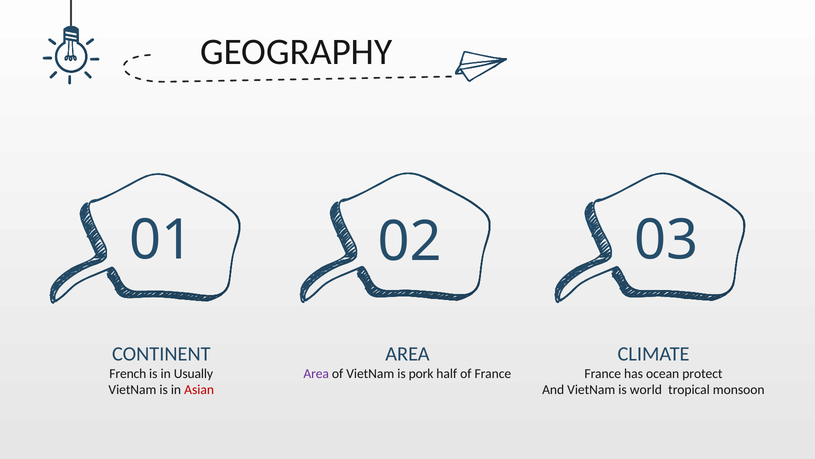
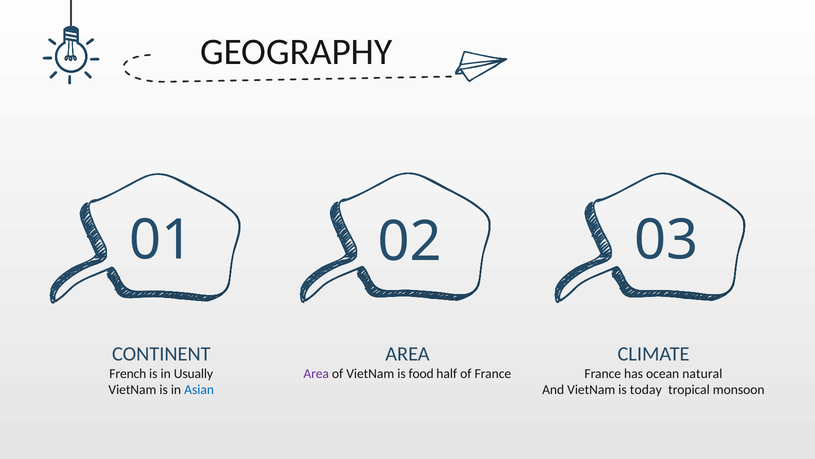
protect: protect -> natural
pork: pork -> food
Asian colour: red -> blue
world: world -> today
